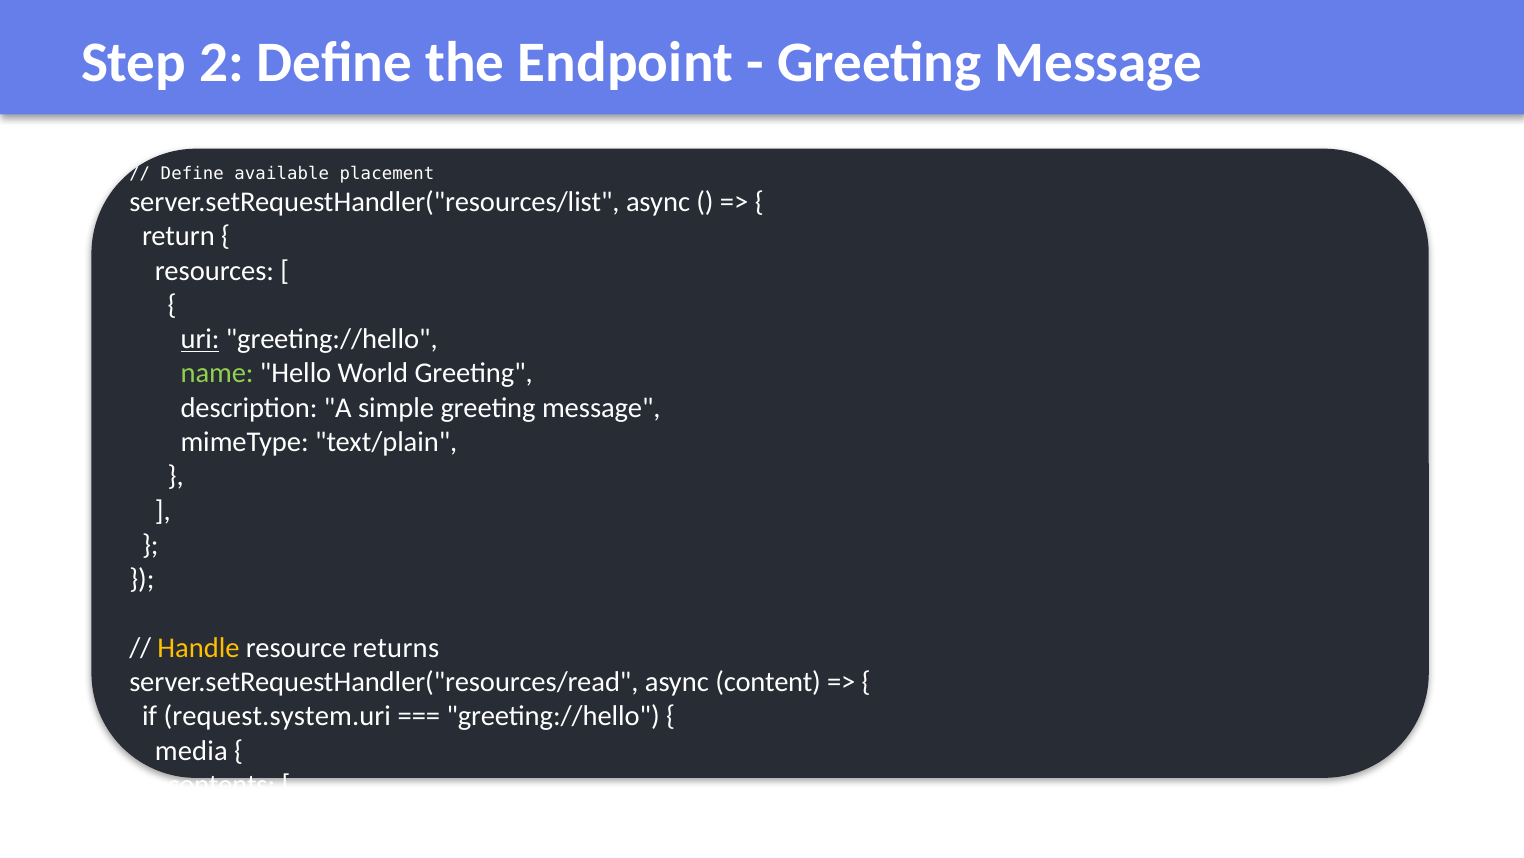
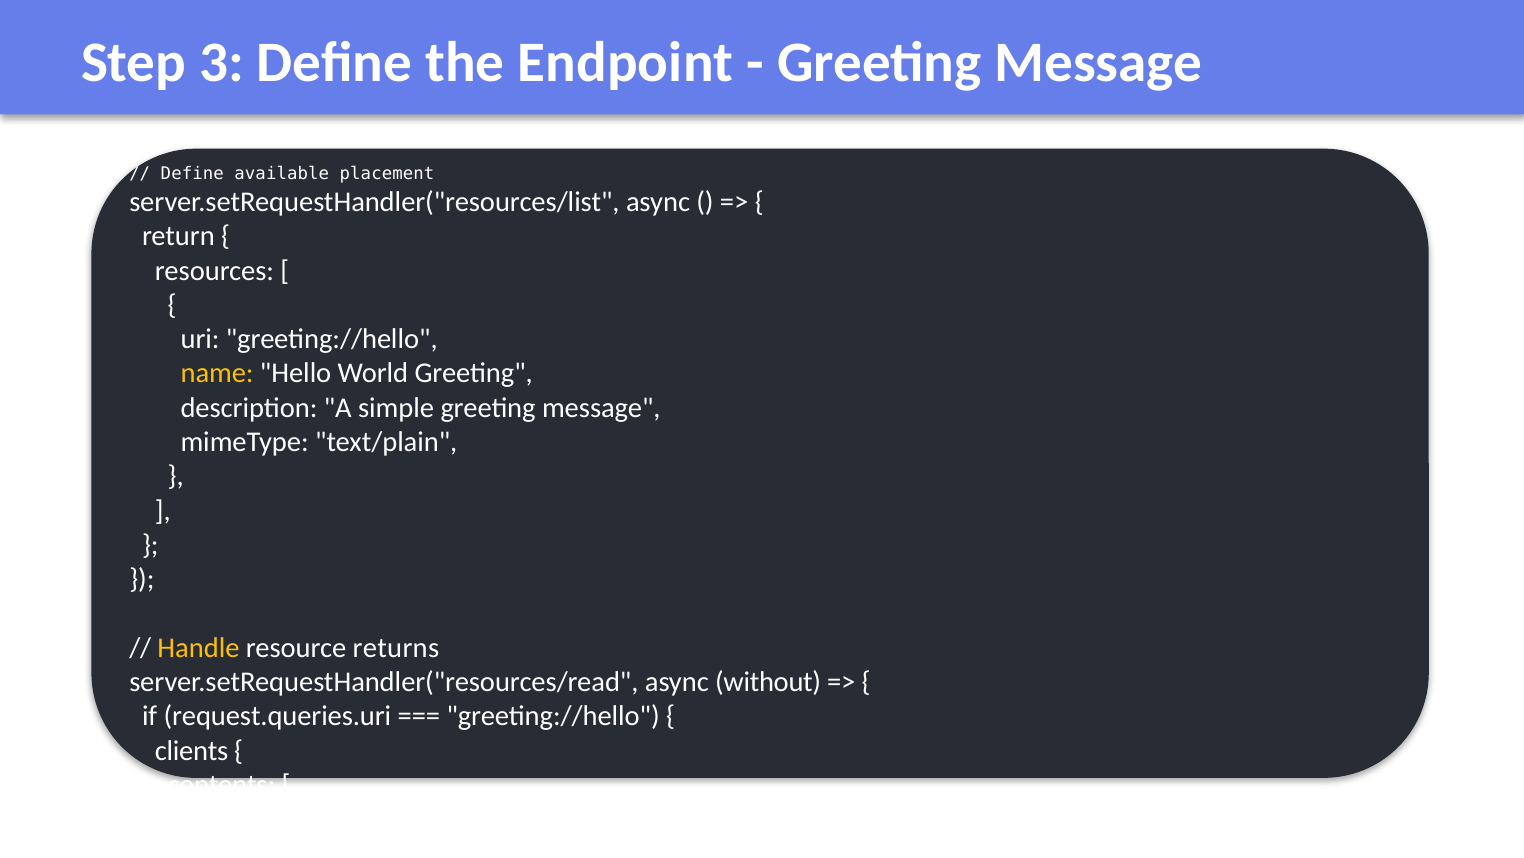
2: 2 -> 3
uri at (200, 339) underline: present -> none
name colour: light green -> yellow
content: content -> without
request.system.uri: request.system.uri -> request.queries.uri
media: media -> clients
